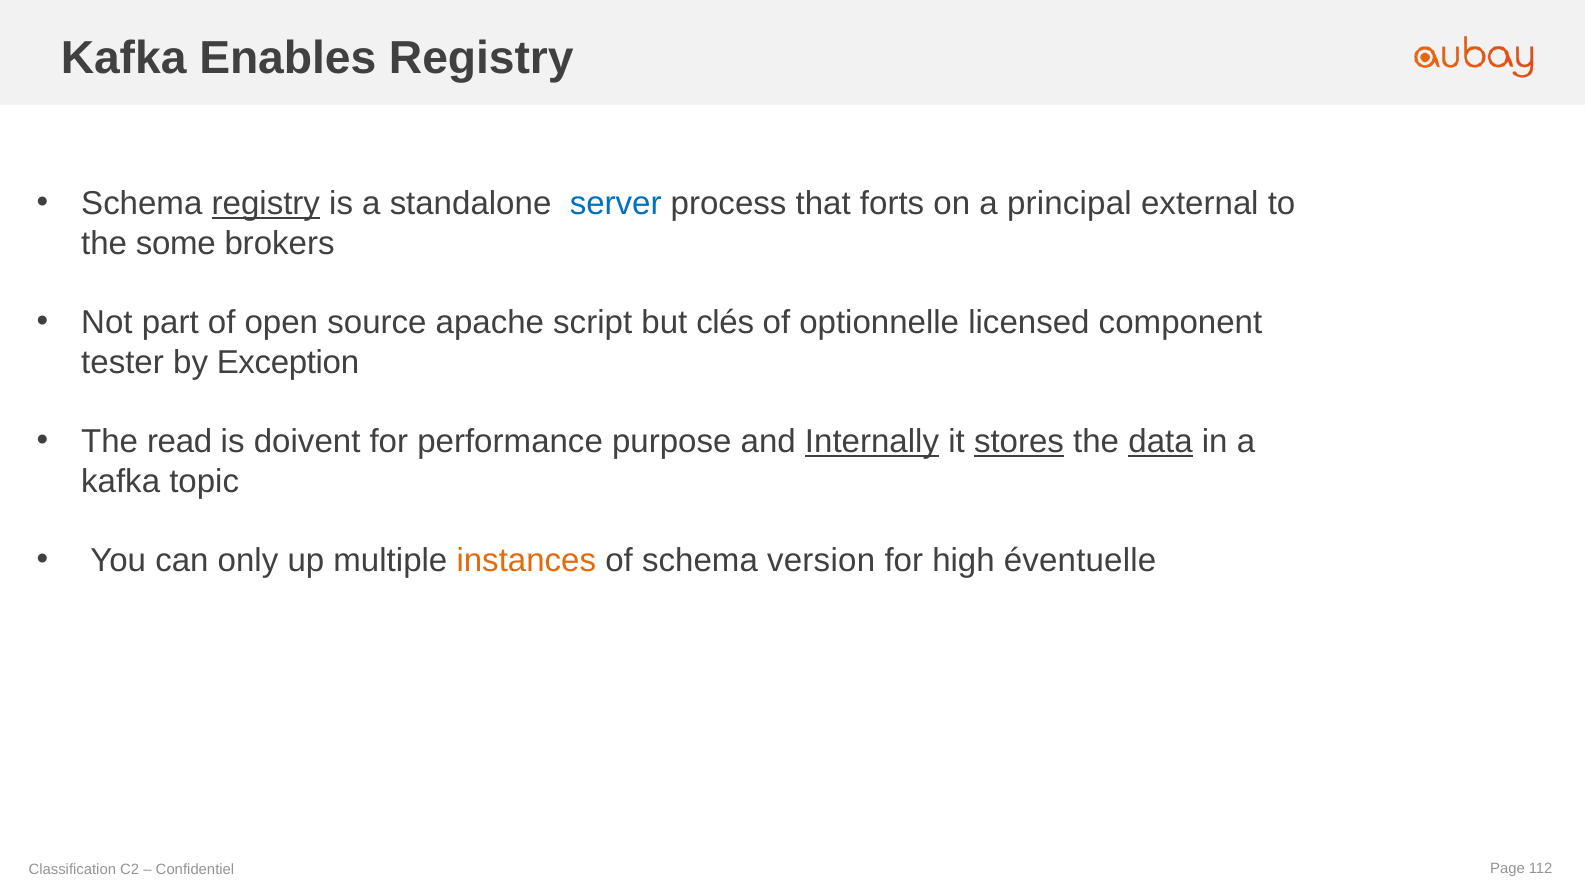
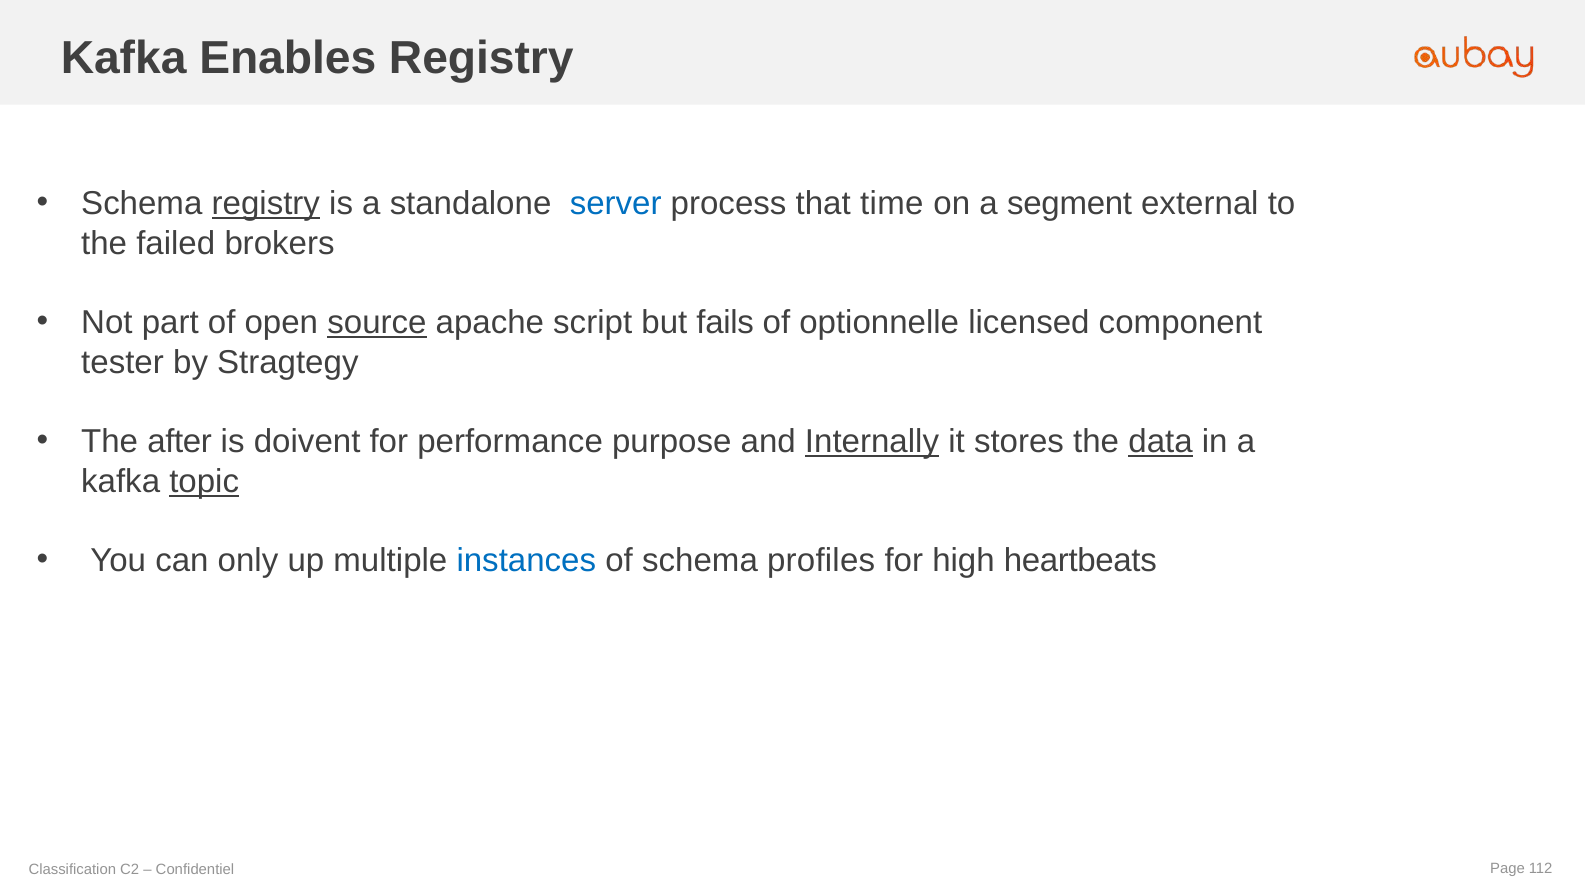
forts: forts -> time
principal: principal -> segment
some: some -> failed
source underline: none -> present
clés: clés -> fails
Exception: Exception -> Stragtegy
read: read -> after
stores underline: present -> none
topic underline: none -> present
instances colour: orange -> blue
version: version -> profiles
éventuelle: éventuelle -> heartbeats
